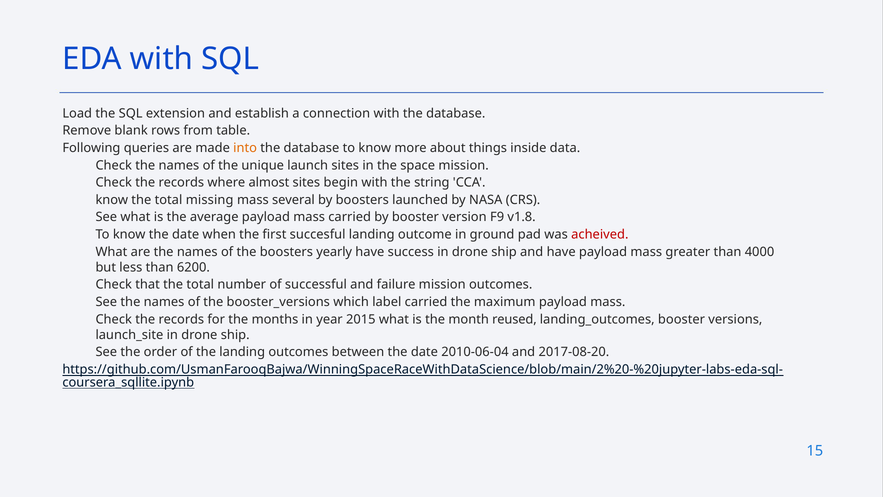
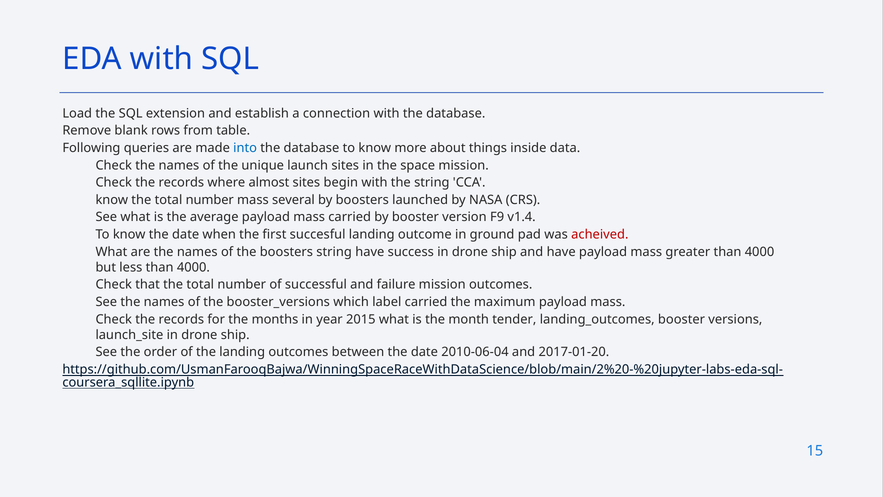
into colour: orange -> blue
know the total missing: missing -> number
v1.8: v1.8 -> v1.4
boosters yearly: yearly -> string
less than 6200: 6200 -> 4000
reused: reused -> tender
2017-08-20: 2017-08-20 -> 2017-01-20
